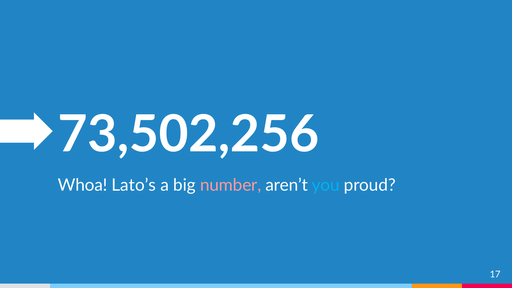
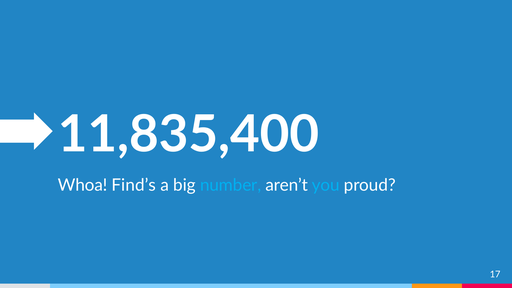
73,502,256: 73,502,256 -> 11,835,400
Lato’s: Lato’s -> Find’s
number colour: pink -> light blue
